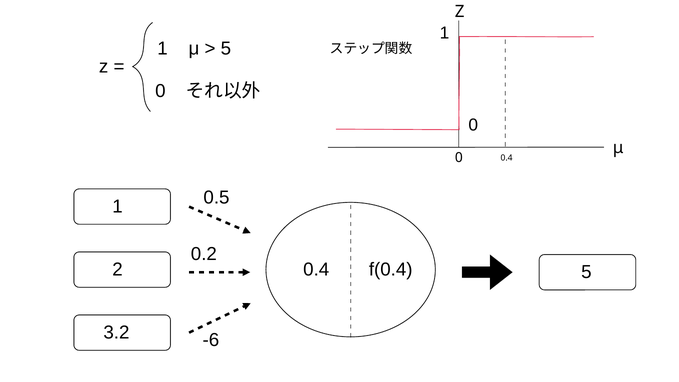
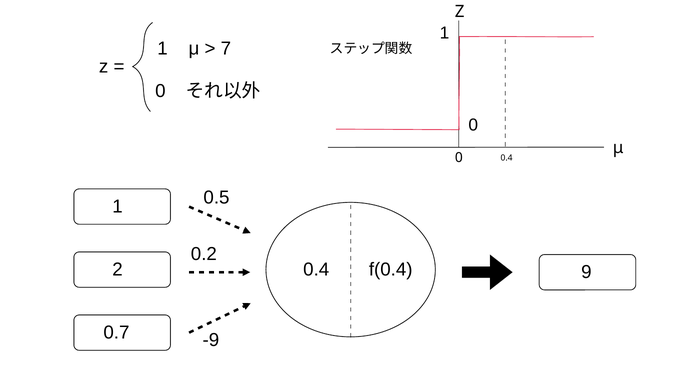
5 at (226, 48): 5 -> 7
f(0.4 5: 5 -> 9
3.2: 3.2 -> 0.7
-6: -6 -> -9
